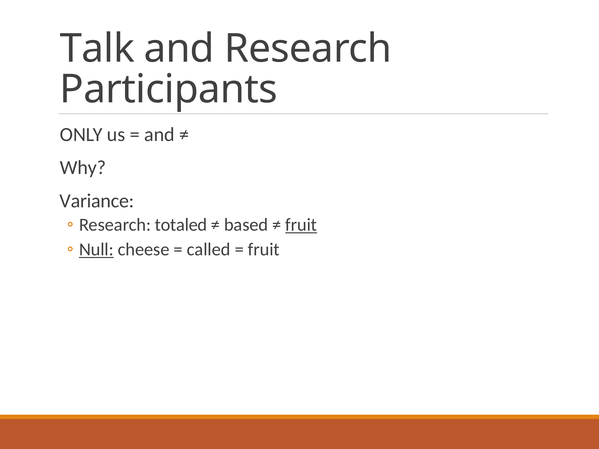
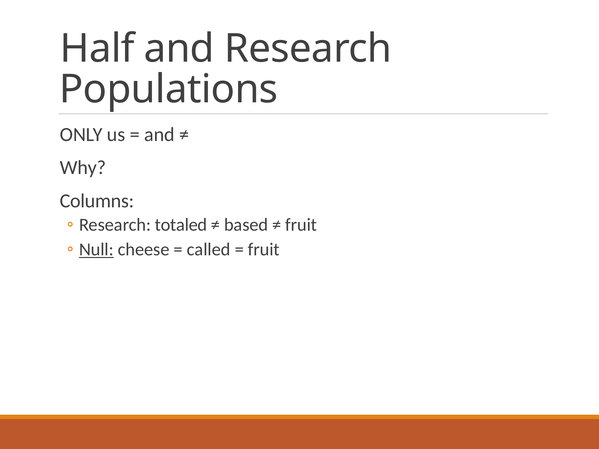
Talk: Talk -> Half
Participants: Participants -> Populations
Variance: Variance -> Columns
fruit at (301, 225) underline: present -> none
